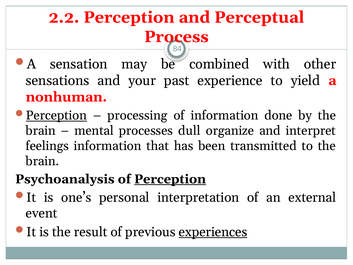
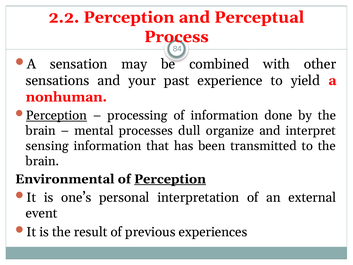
feelings: feelings -> sensing
Psychoanalysis: Psychoanalysis -> Environmental
experiences underline: present -> none
